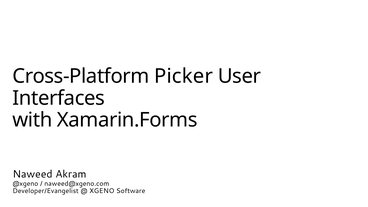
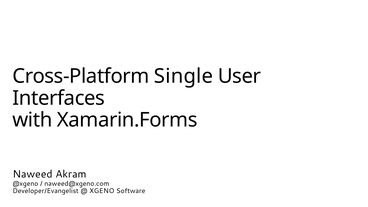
Picker: Picker -> Single
